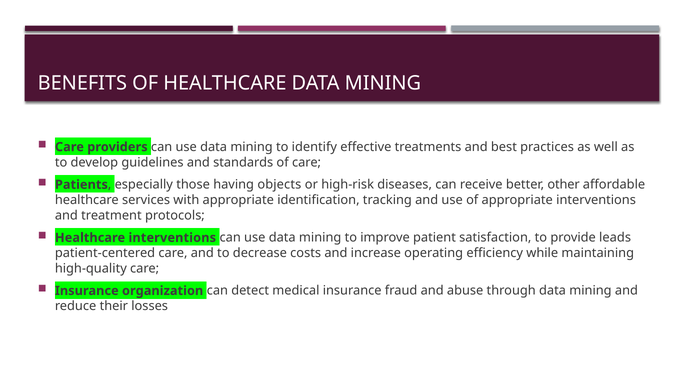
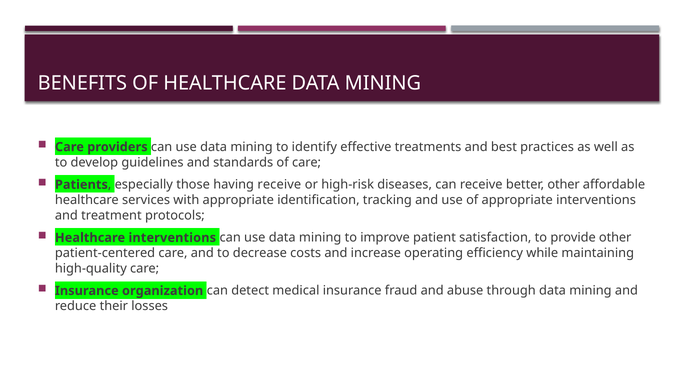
having objects: objects -> receive
provide leads: leads -> other
